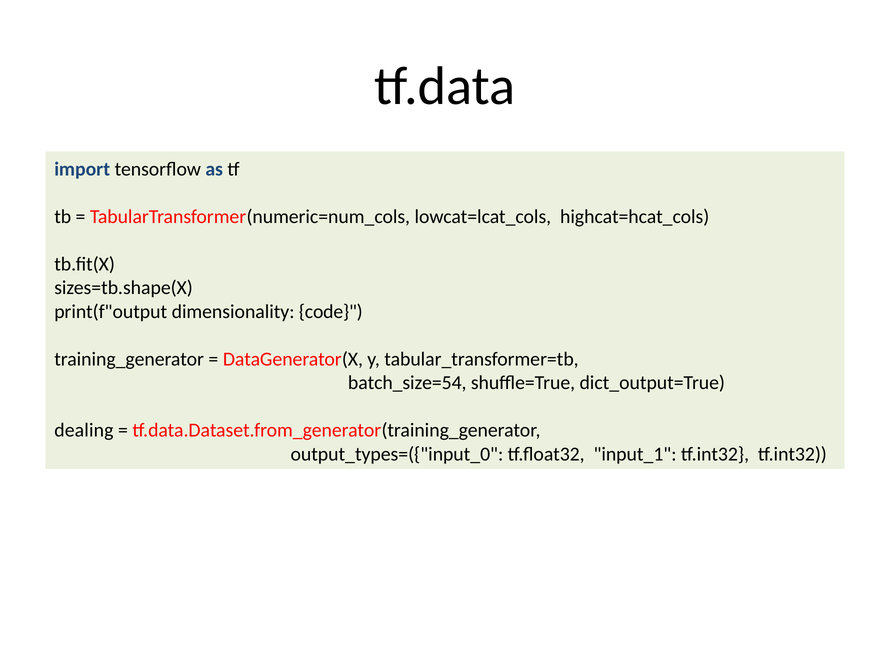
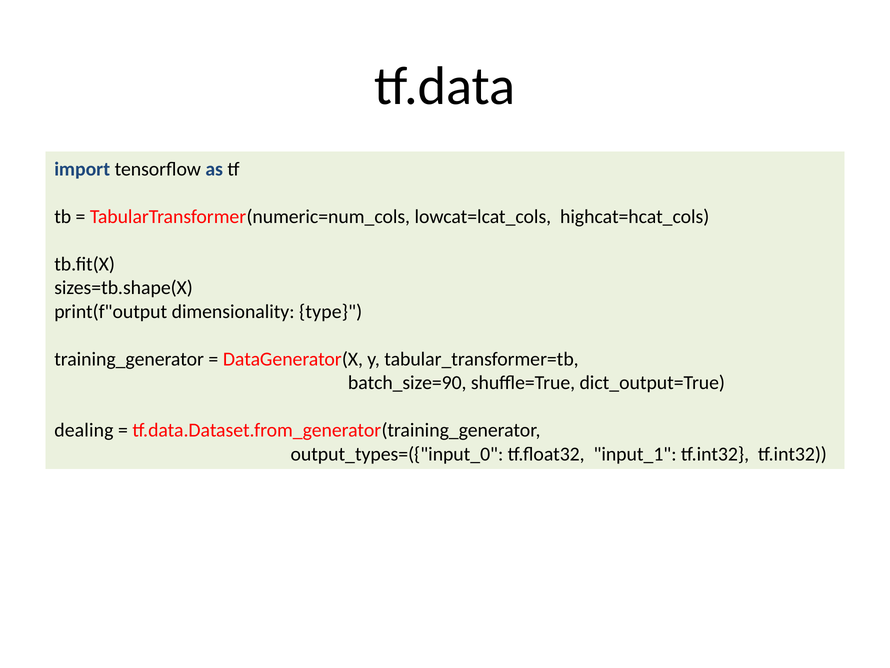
code: code -> type
batch_size=54: batch_size=54 -> batch_size=90
